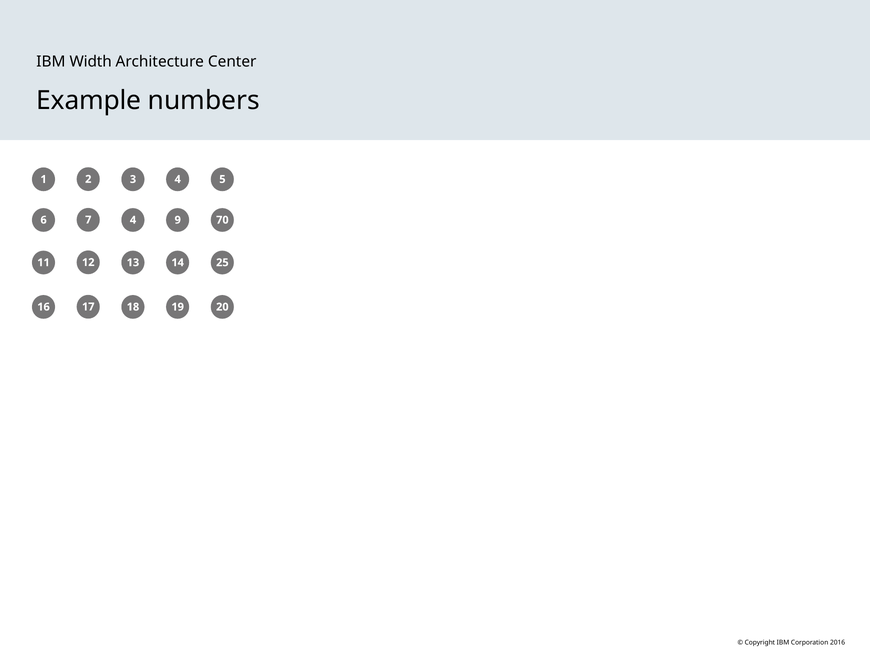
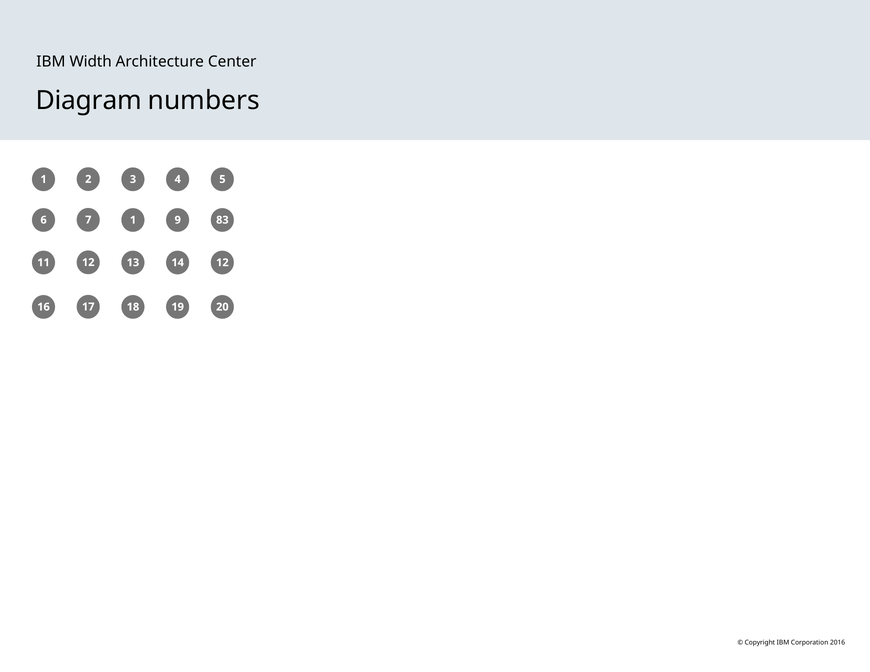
Example: Example -> Diagram
7 4: 4 -> 1
70: 70 -> 83
14 25: 25 -> 12
